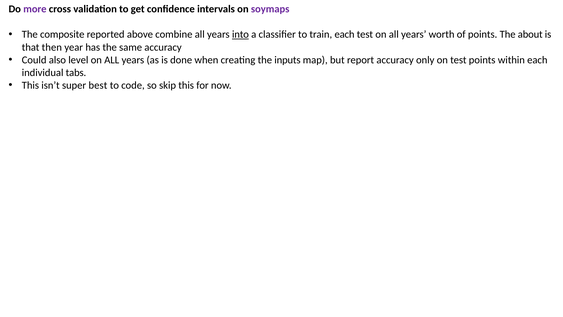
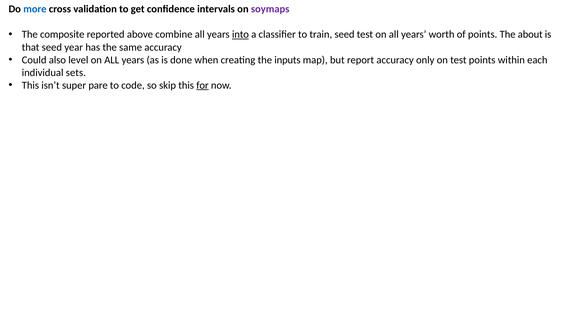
more colour: purple -> blue
train each: each -> seed
that then: then -> seed
tabs: tabs -> sets
best: best -> pare
for underline: none -> present
